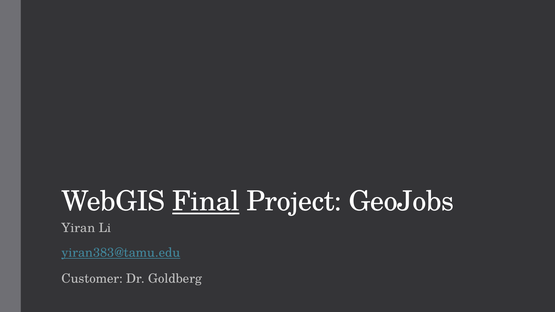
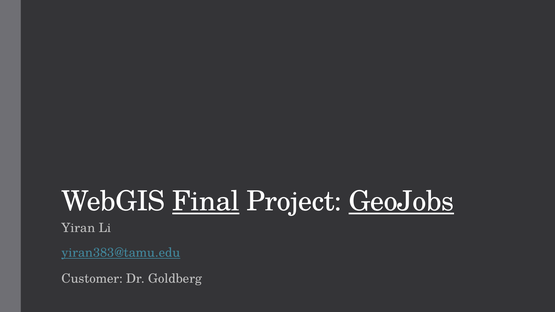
GeoJobs underline: none -> present
